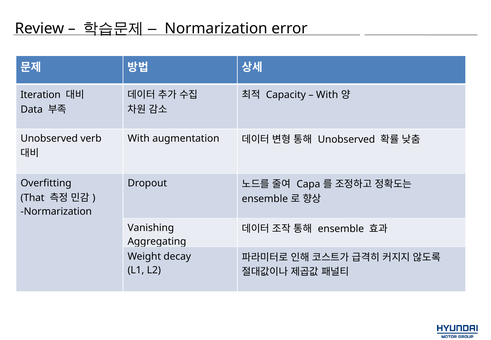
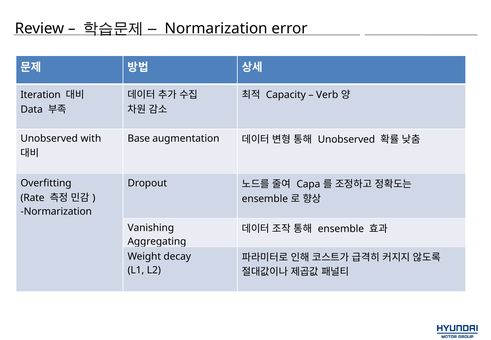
With at (327, 95): With -> Verb
verb: verb -> with
With at (139, 139): With -> Base
That: That -> Rate
